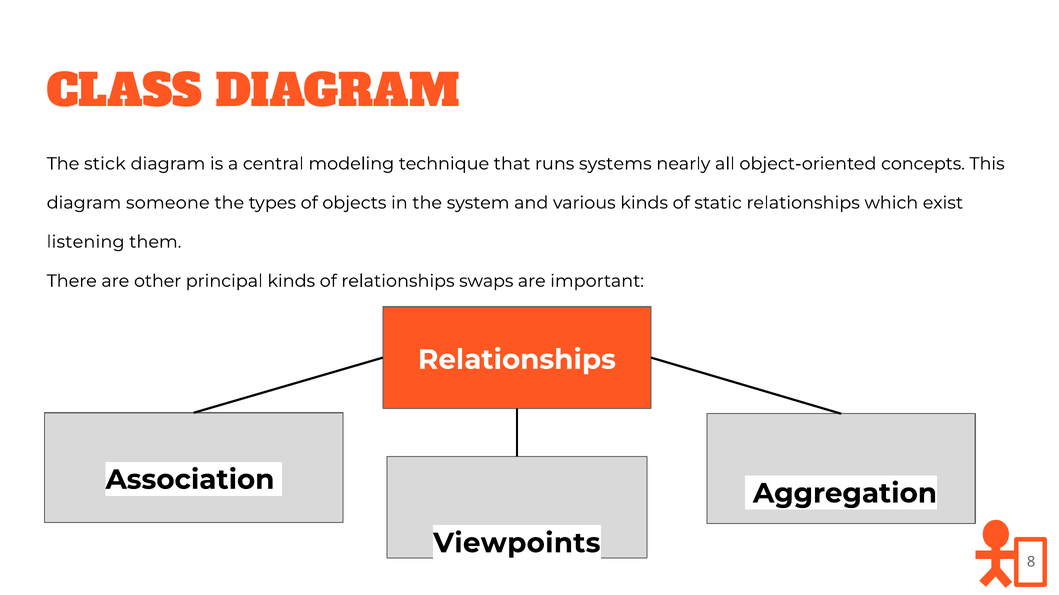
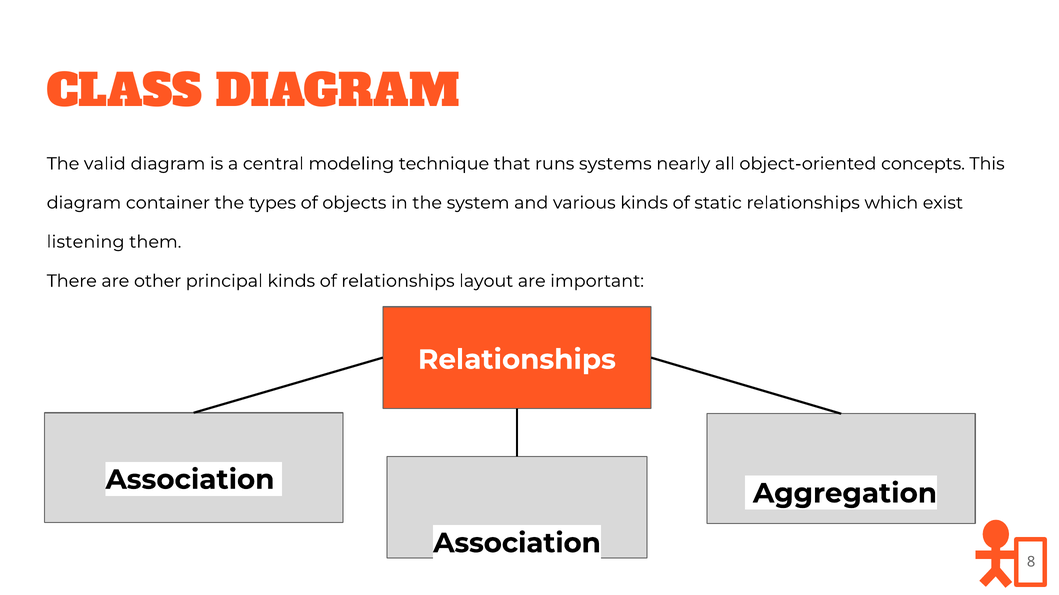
stick: stick -> valid
someone: someone -> container
swaps: swaps -> layout
Viewpoints at (517, 544): Viewpoints -> Association
